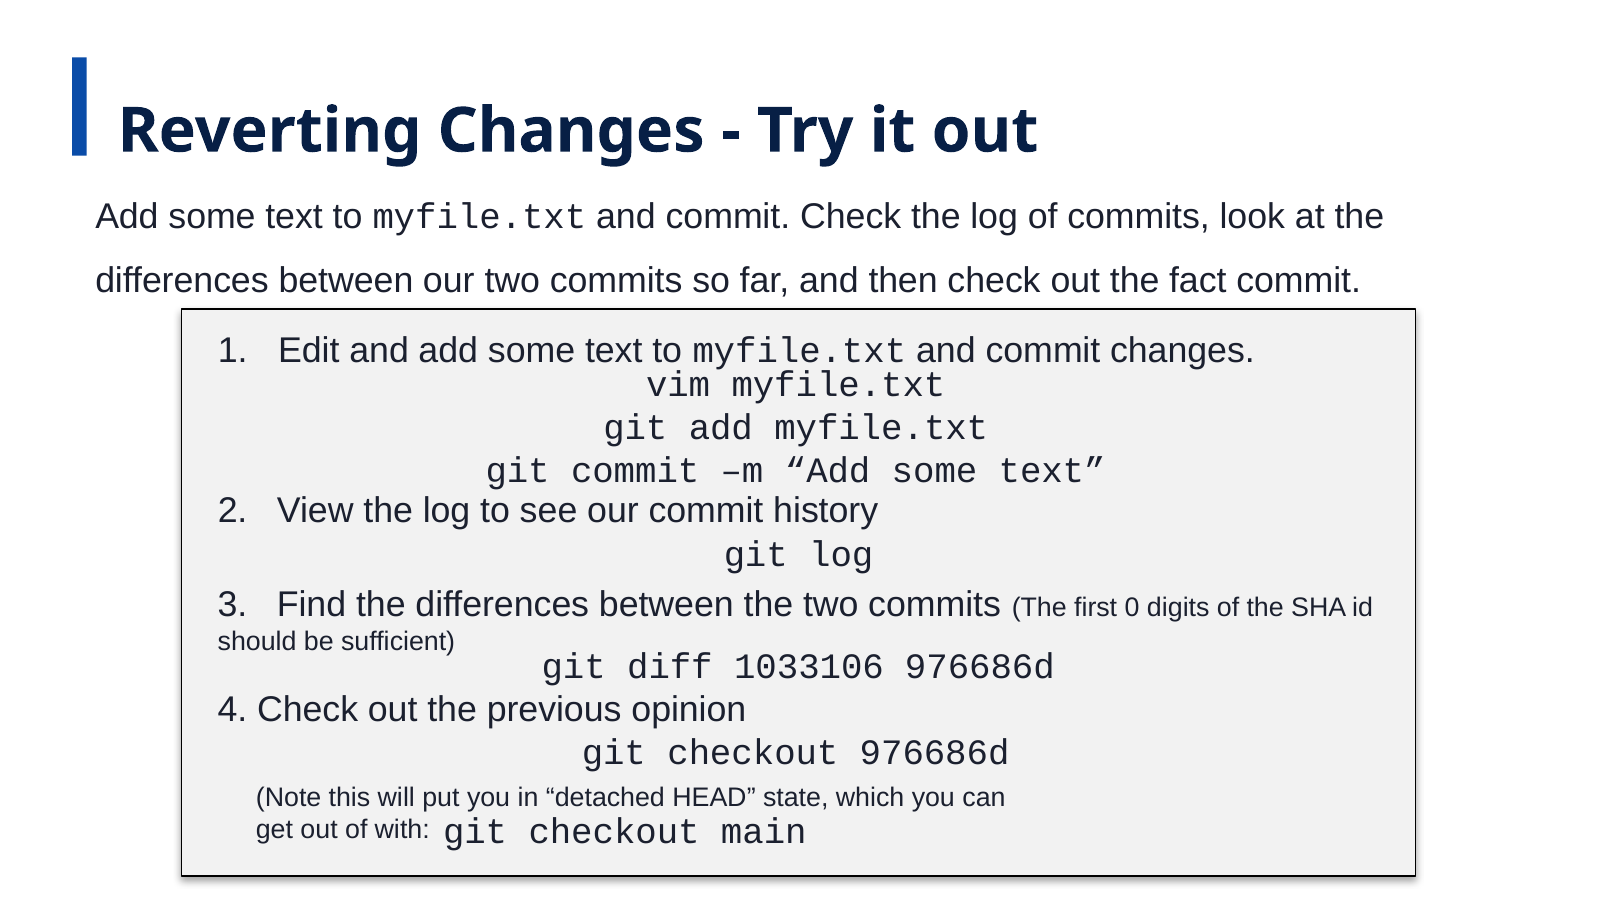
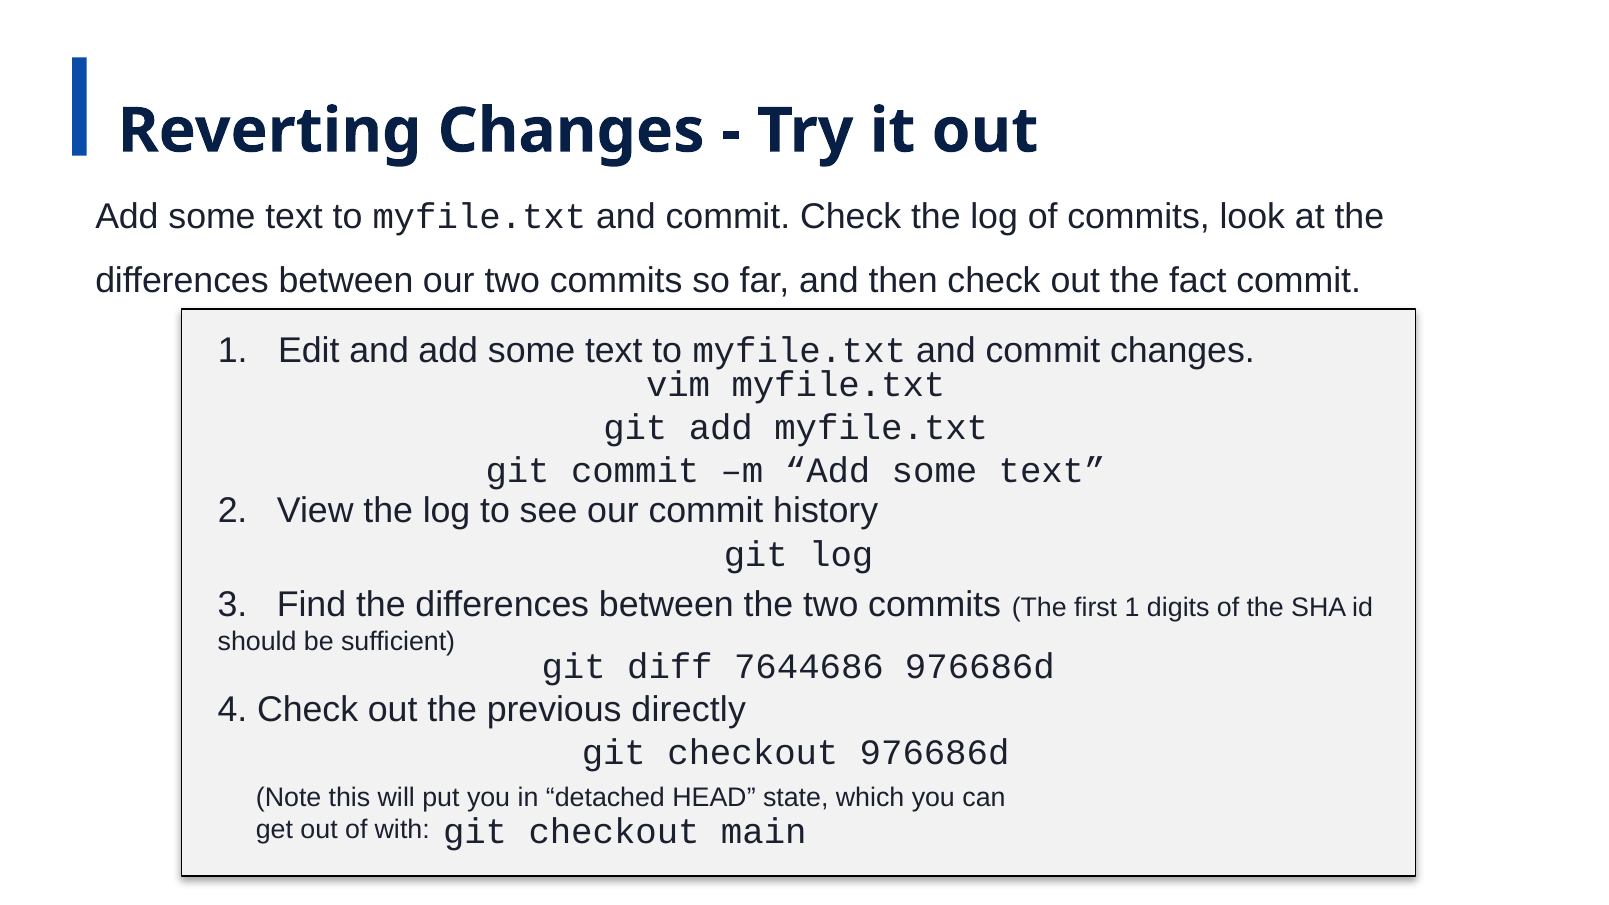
first 0: 0 -> 1
1033106: 1033106 -> 7644686
opinion: opinion -> directly
